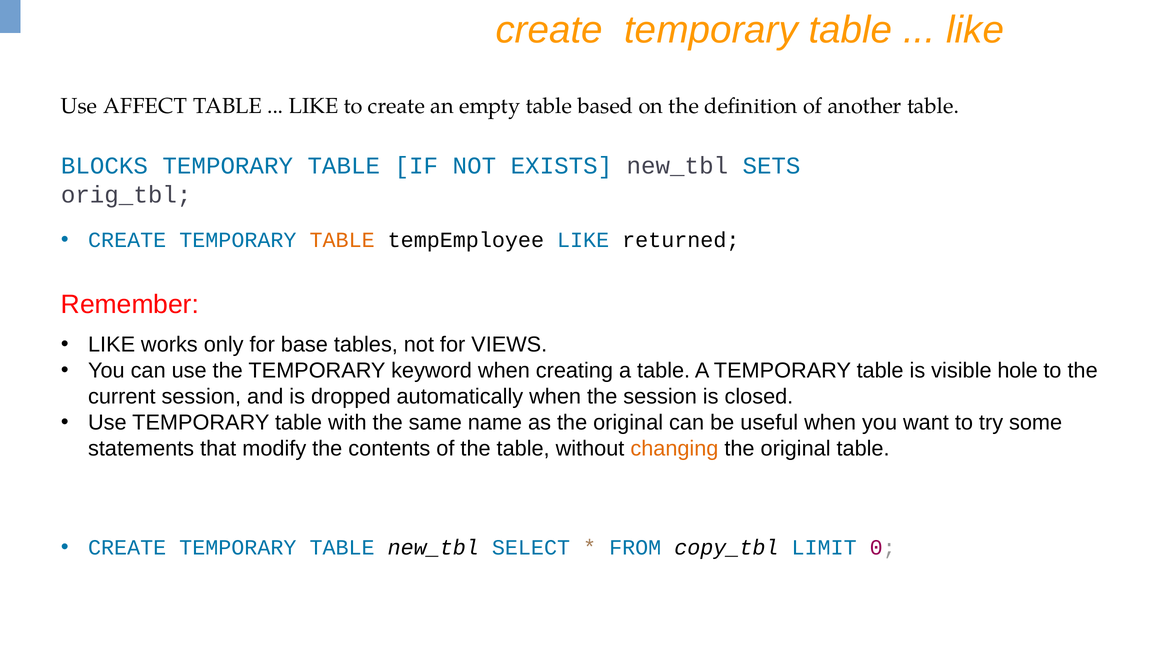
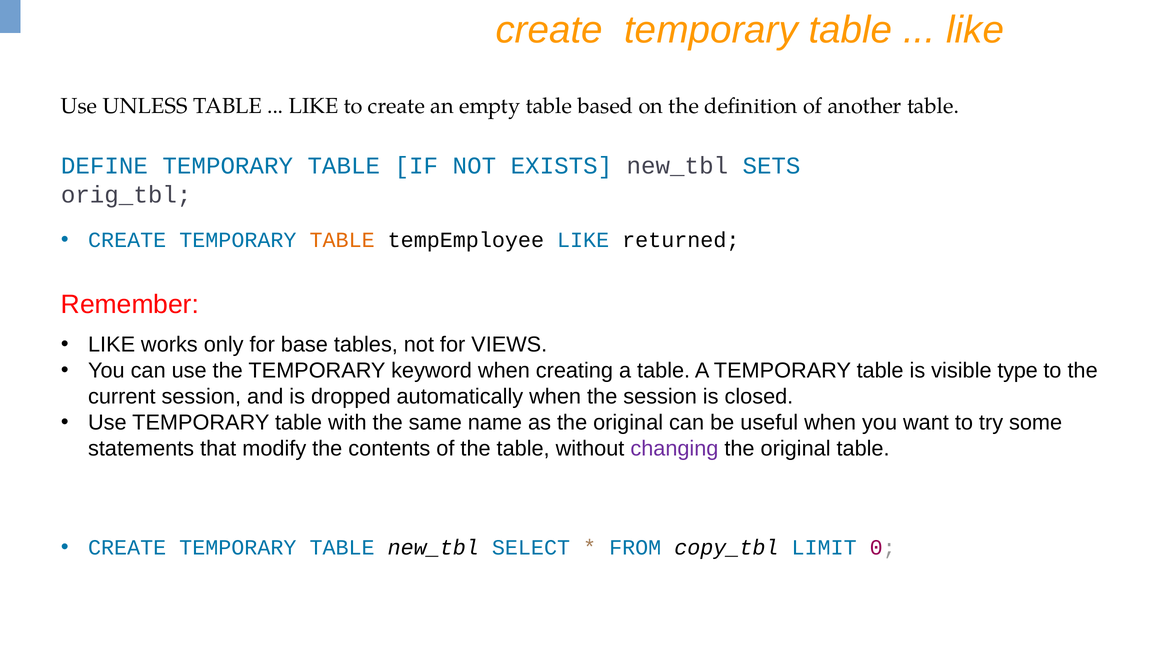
AFFECT: AFFECT -> UNLESS
BLOCKS: BLOCKS -> DEFINE
hole: hole -> type
changing colour: orange -> purple
